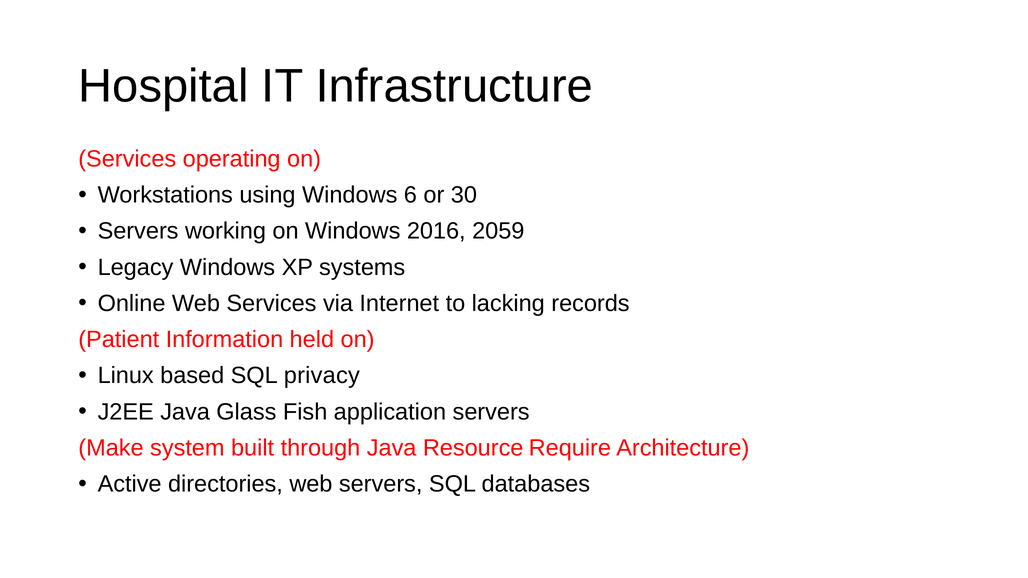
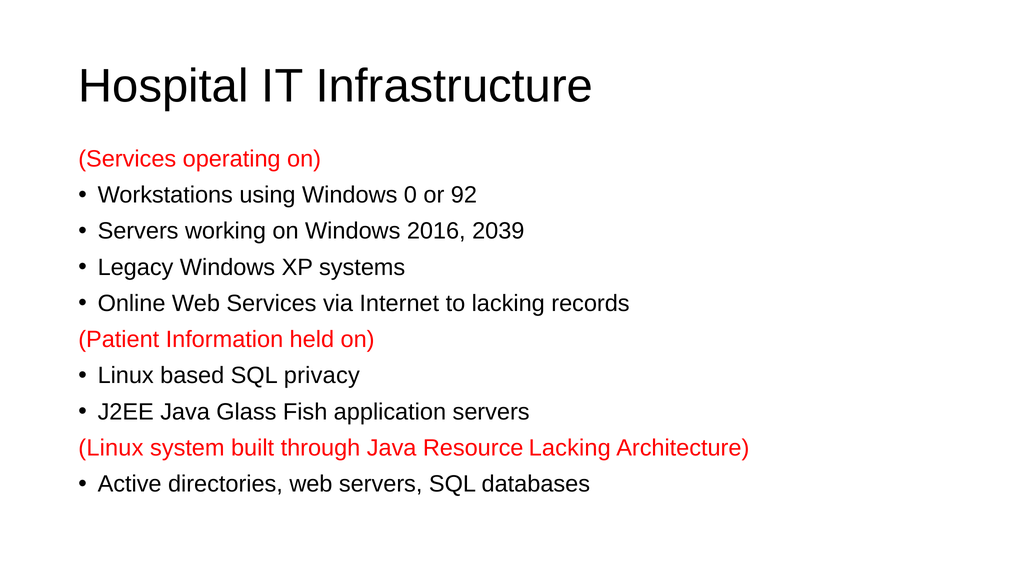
6: 6 -> 0
30: 30 -> 92
2059: 2059 -> 2039
Make at (111, 448): Make -> Linux
Resource Require: Require -> Lacking
